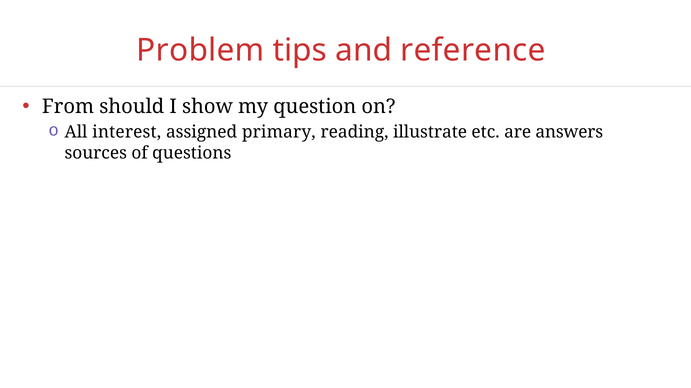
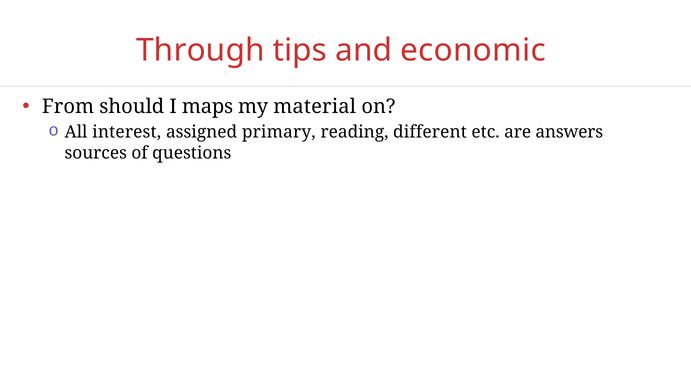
Problem: Problem -> Through
reference: reference -> economic
show: show -> maps
question: question -> material
illustrate: illustrate -> different
